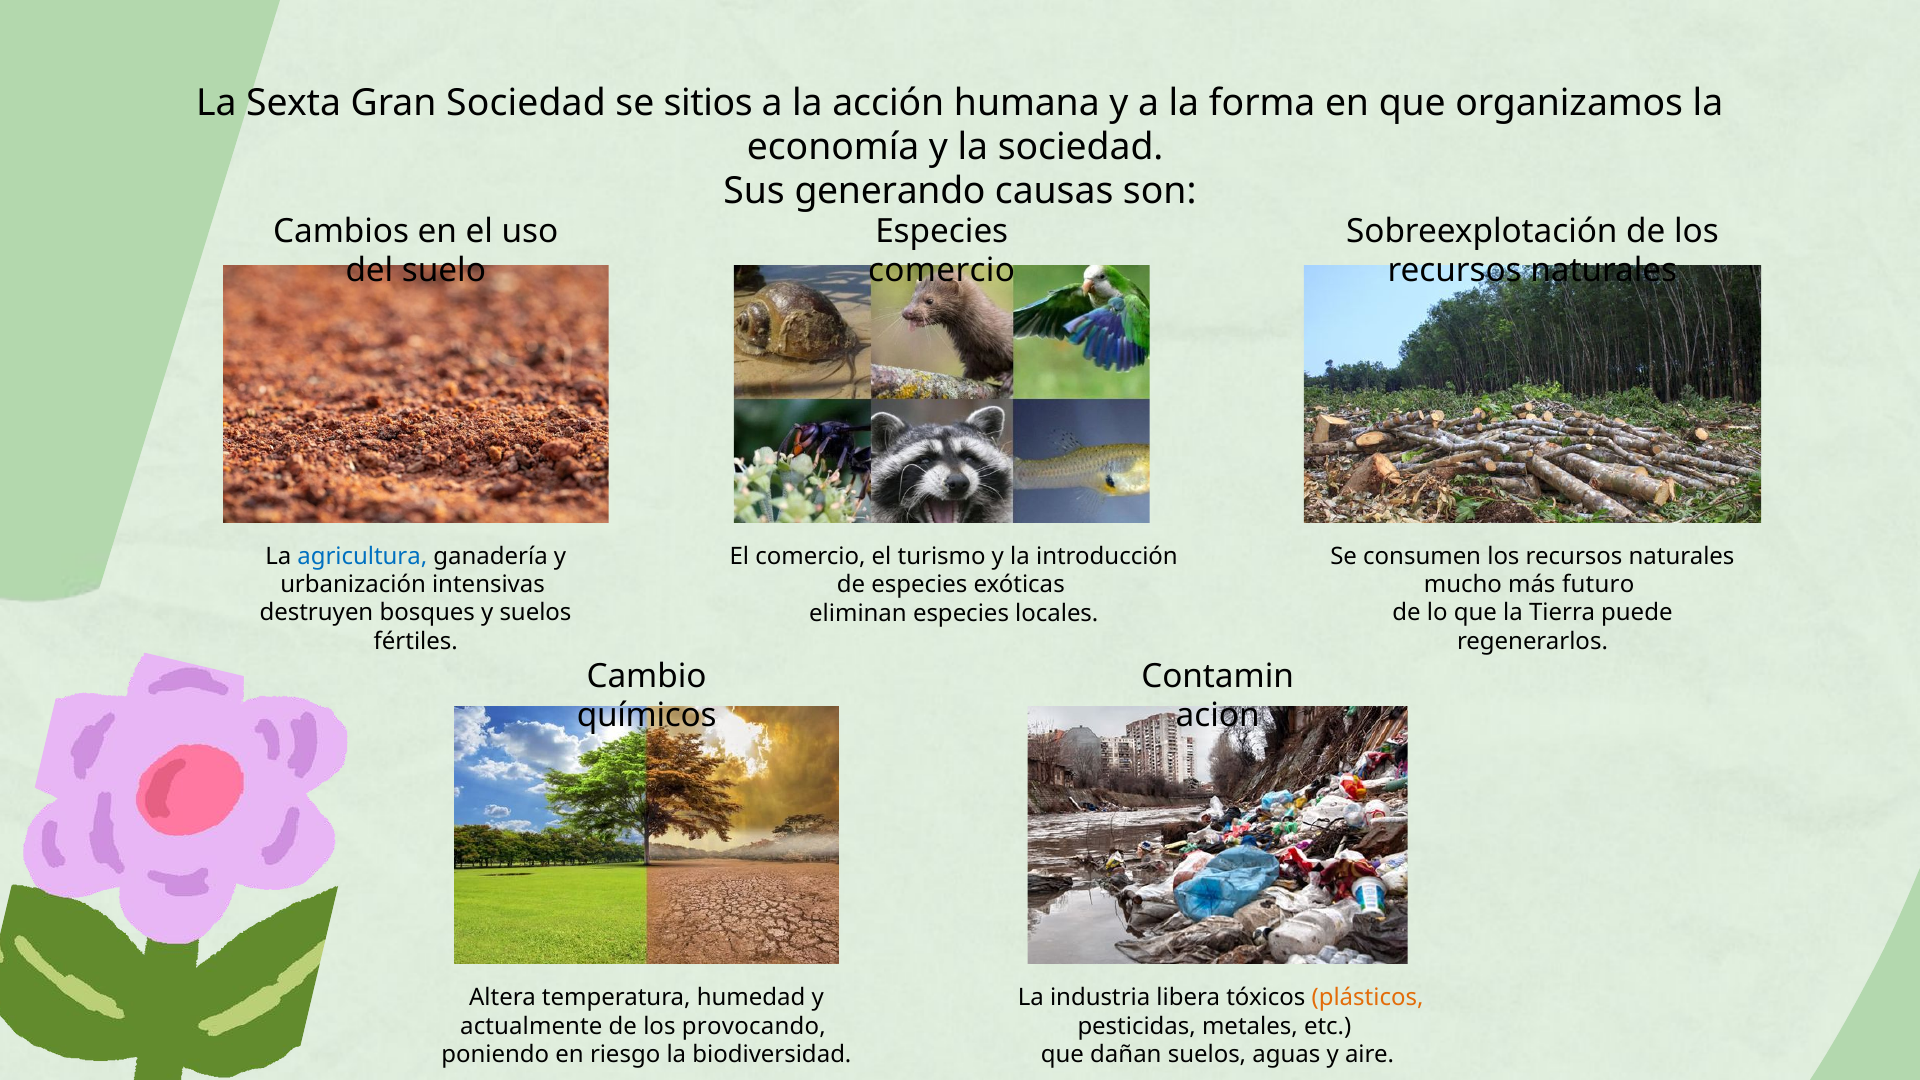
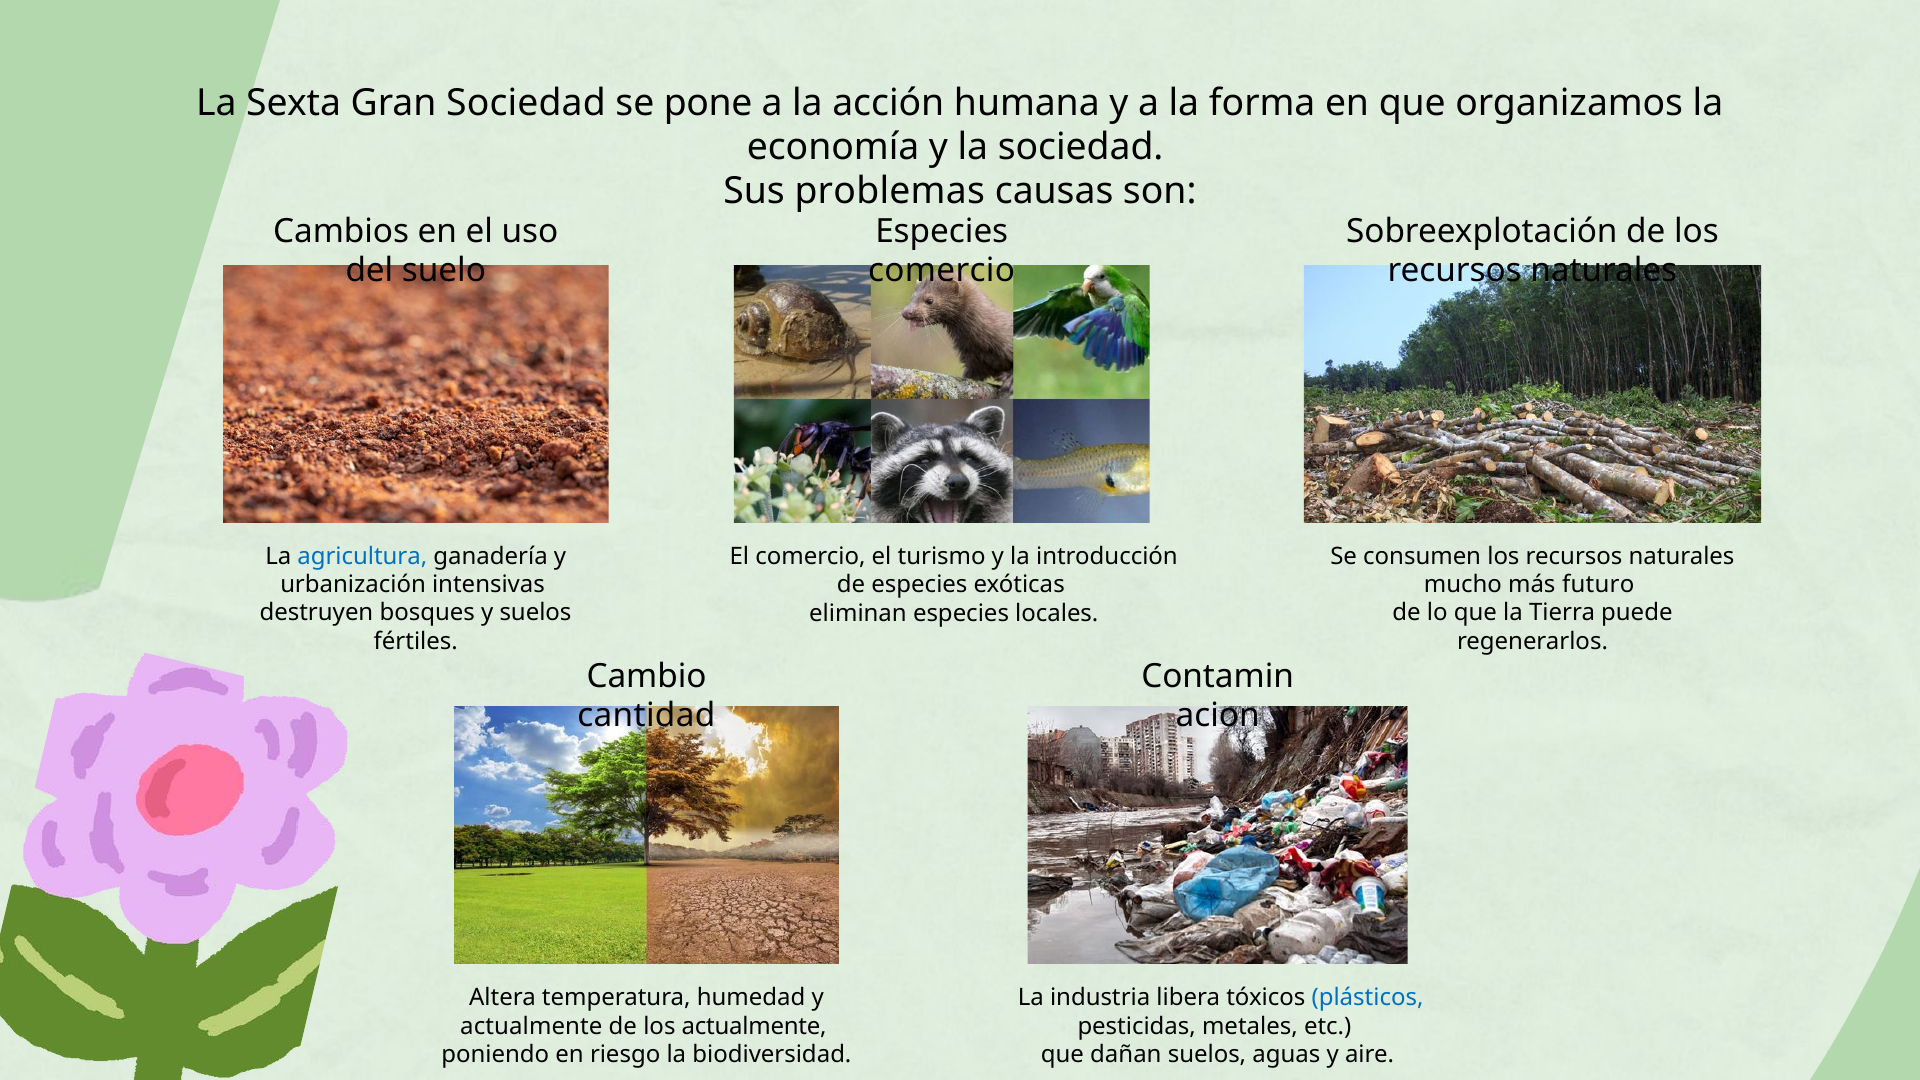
sitios: sitios -> pone
generando: generando -> problemas
químicos: químicos -> cantidad
plásticos colour: orange -> blue
los provocando: provocando -> actualmente
